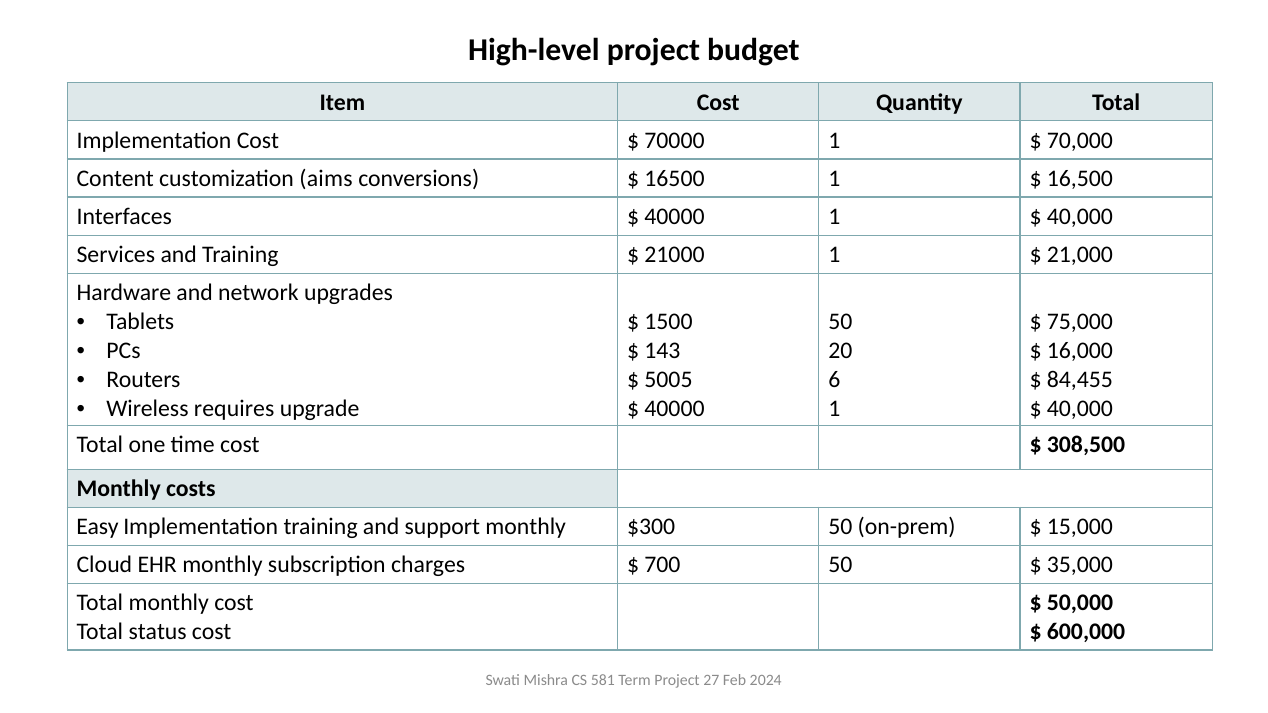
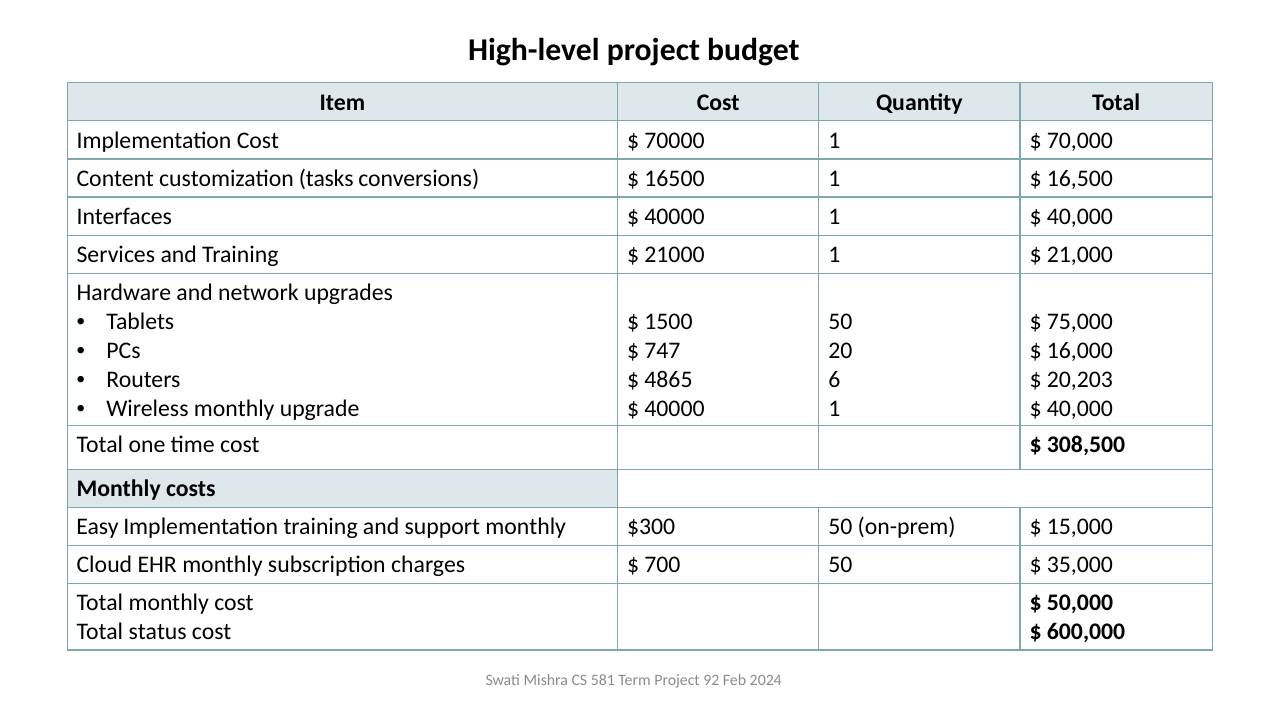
aims: aims -> tasks
143: 143 -> 747
5005: 5005 -> 4865
84,455: 84,455 -> 20,203
Wireless requires: requires -> monthly
27: 27 -> 92
